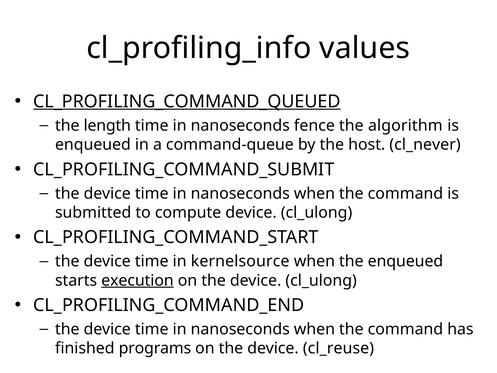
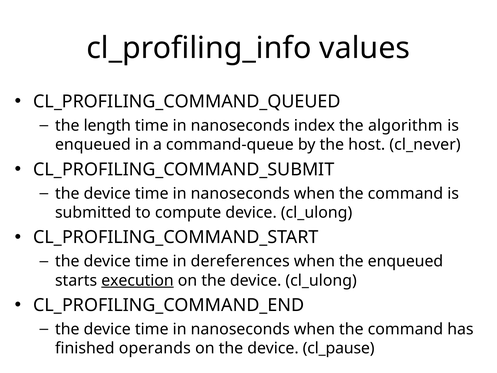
CL_PROFILING_COMMAND_QUEUED underline: present -> none
fence: fence -> index
kernelsource: kernelsource -> dereferences
programs: programs -> operands
cl_reuse: cl_reuse -> cl_pause
